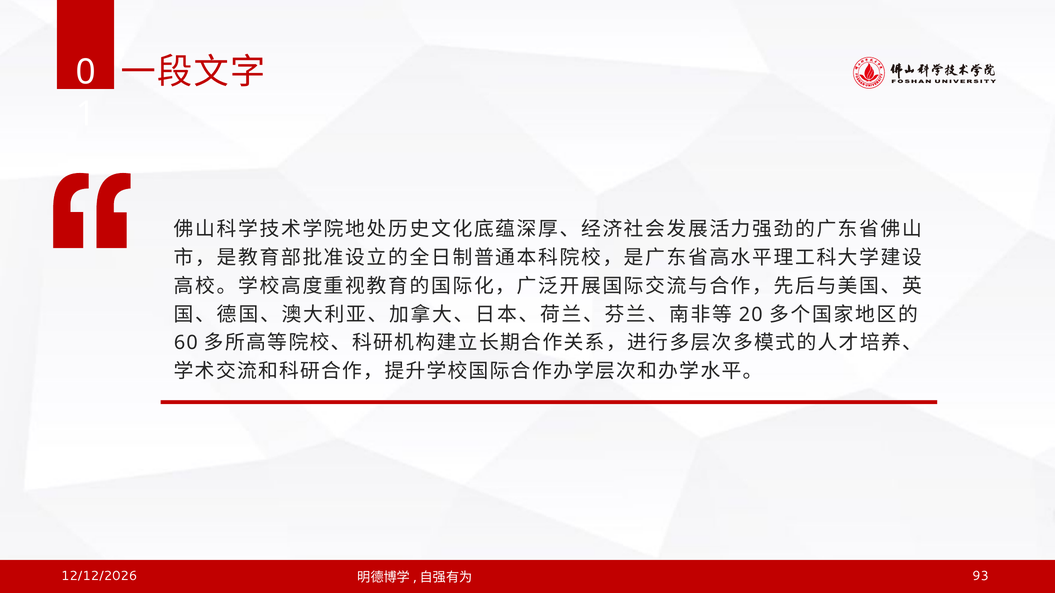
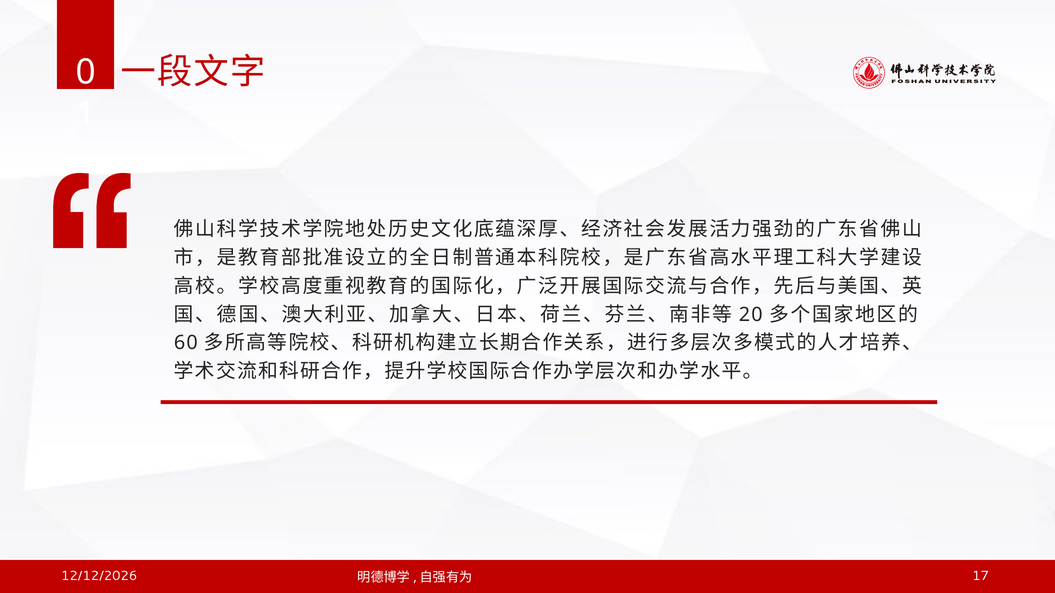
93: 93 -> 17
